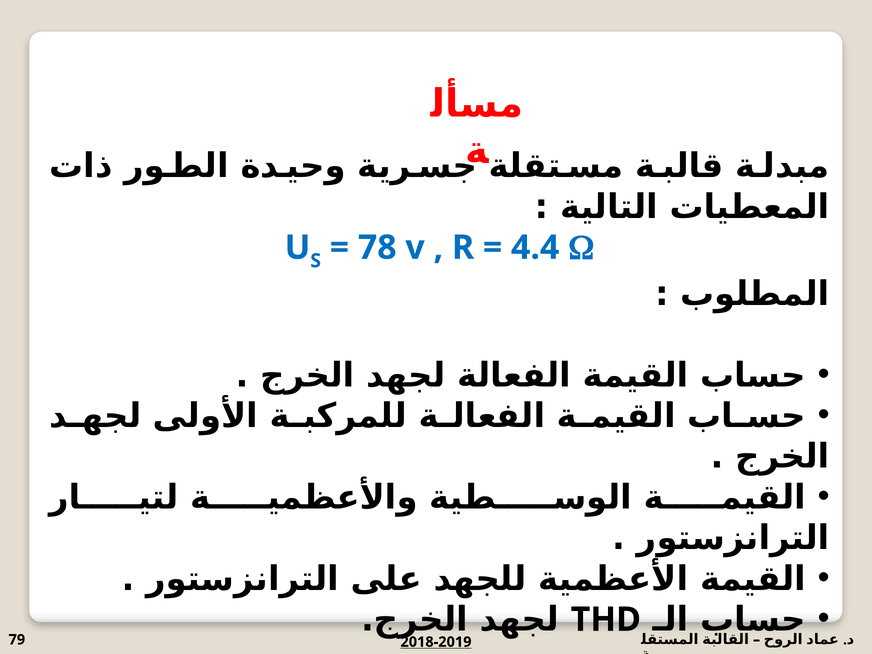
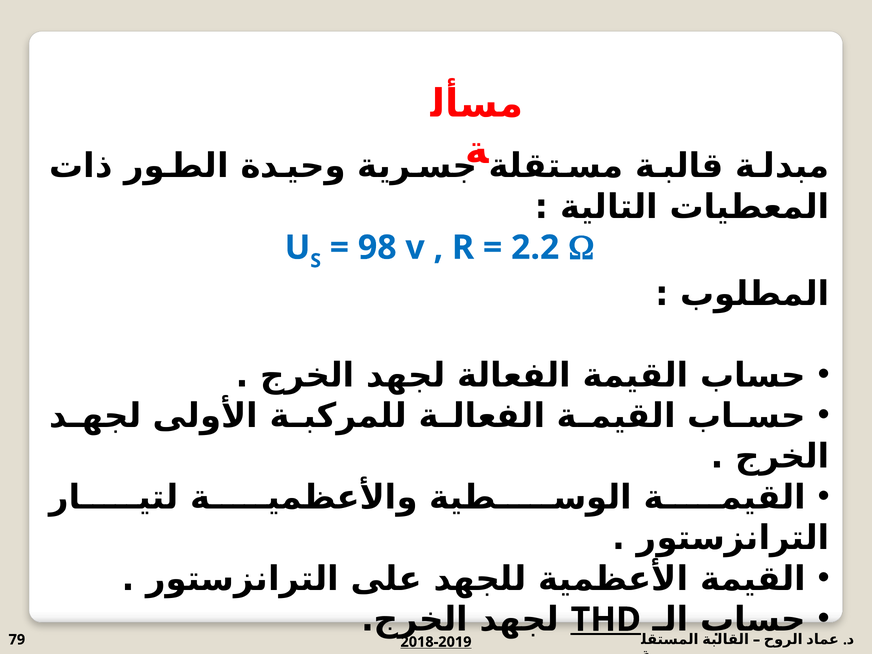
78: 78 -> 98
4.4: 4.4 -> 2.2
THD underline: none -> present
